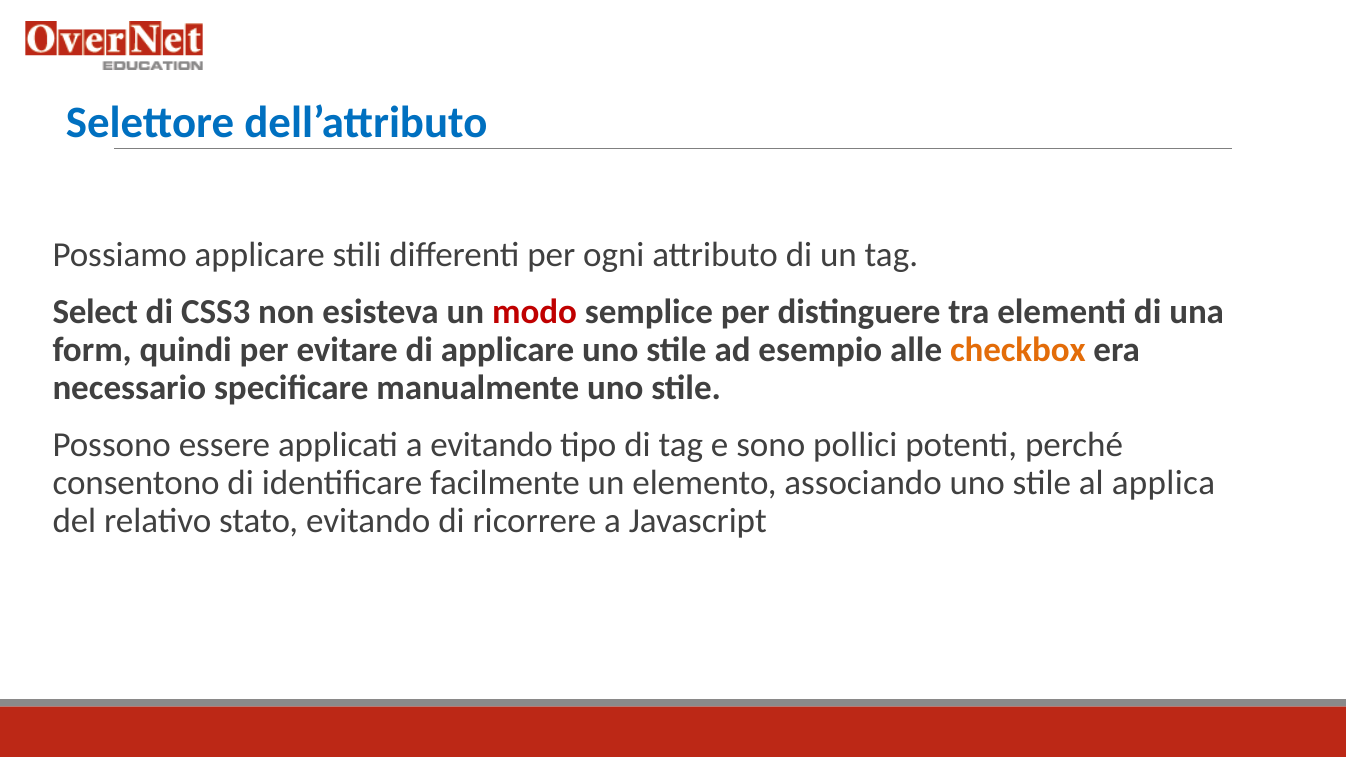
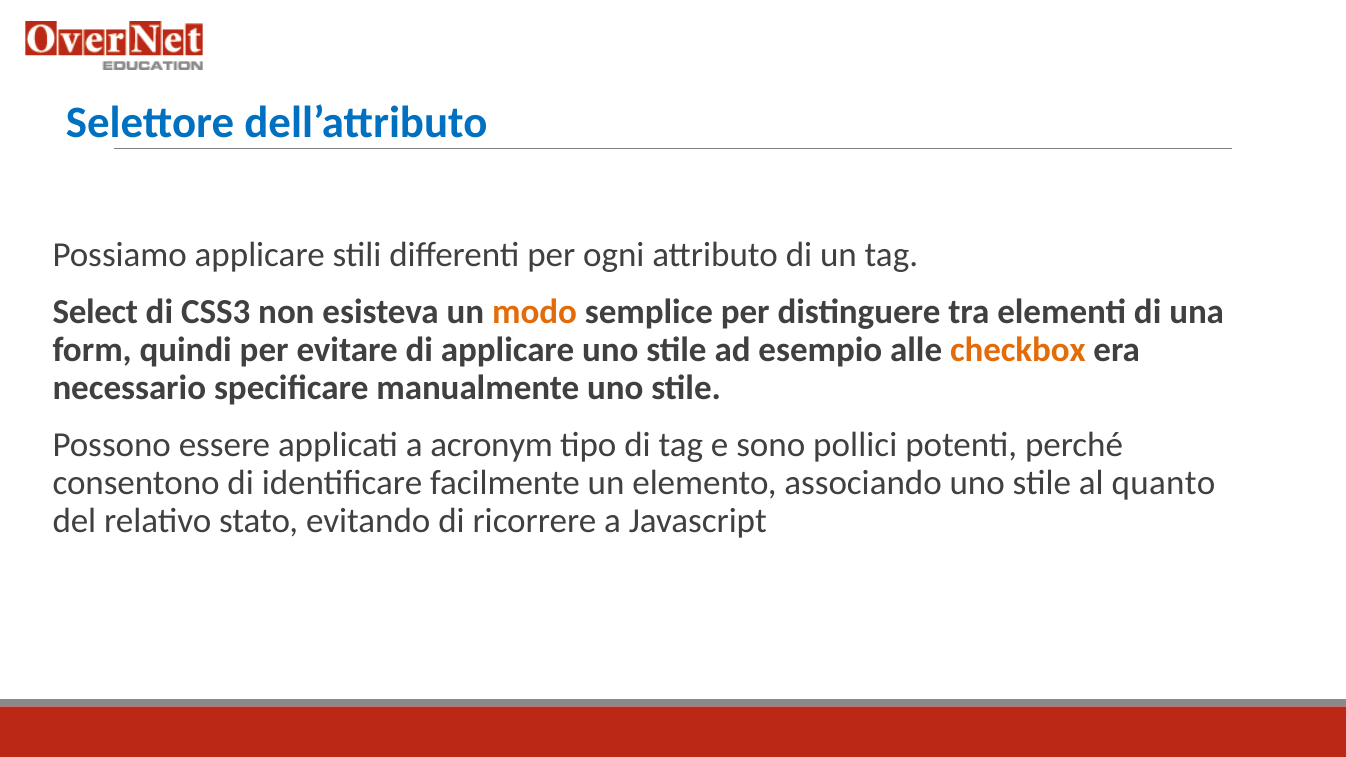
modo colour: red -> orange
a evitando: evitando -> acronym
applica: applica -> quanto
